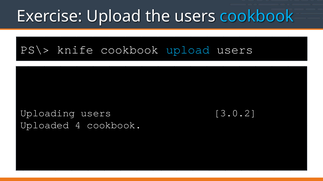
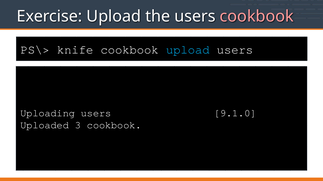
cookbook at (257, 16) colour: light blue -> pink
3.0.2: 3.0.2 -> 9.1.0
4: 4 -> 3
